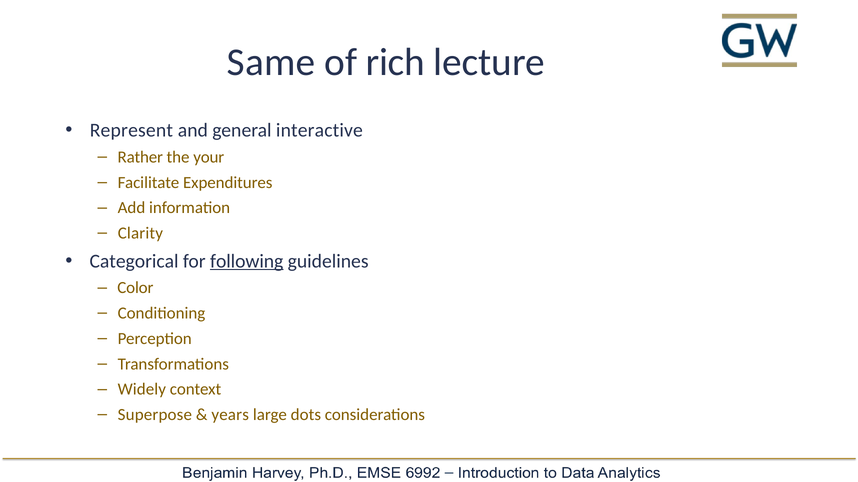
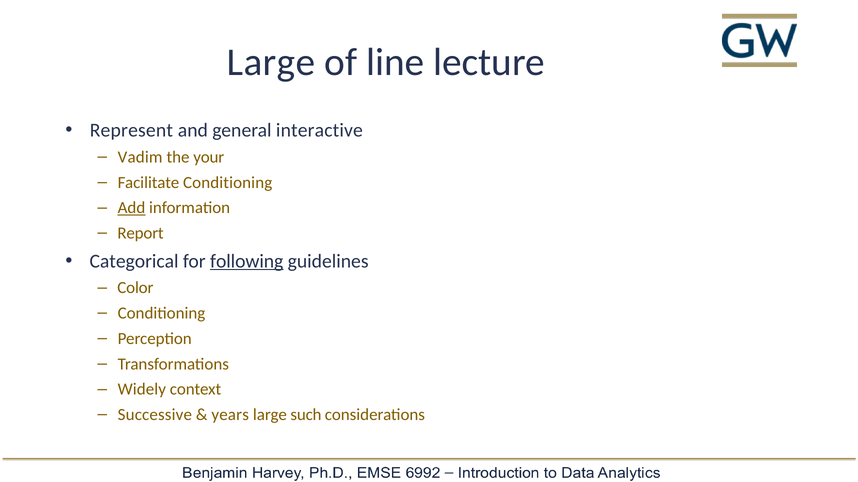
Same at (271, 62): Same -> Large
rich: rich -> line
Rather: Rather -> Vadim
Facilitate Expenditures: Expenditures -> Conditioning
Add underline: none -> present
Clarity: Clarity -> Report
Superpose: Superpose -> Successive
dots: dots -> such
